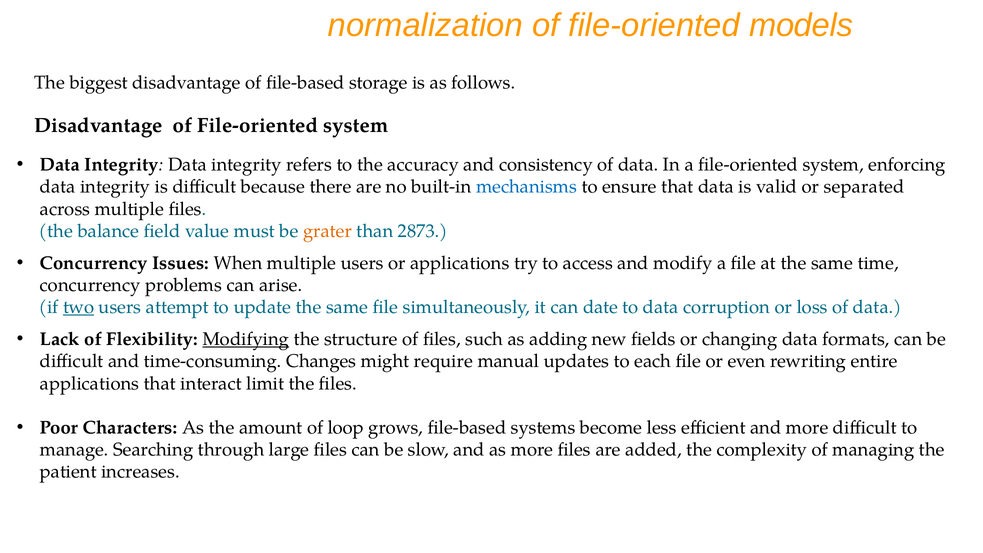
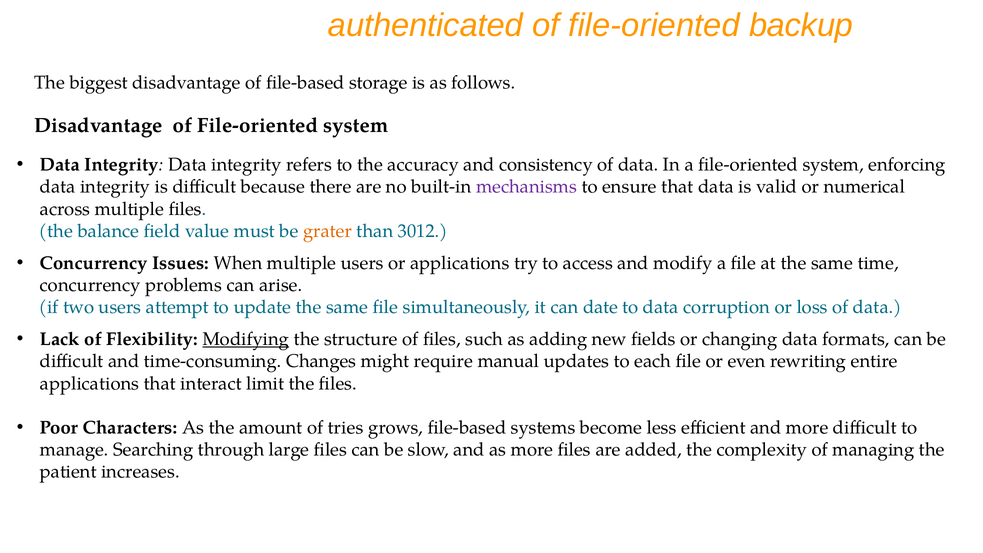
normalization: normalization -> authenticated
models: models -> backup
mechanisms colour: blue -> purple
separated: separated -> numerical
2873: 2873 -> 3012
two underline: present -> none
loop: loop -> tries
